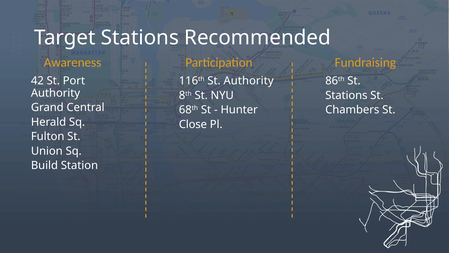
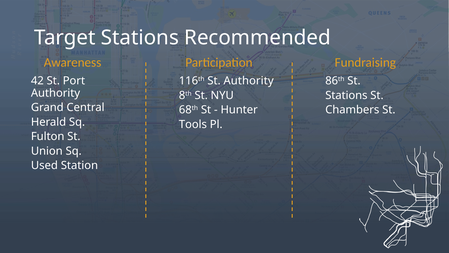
Close: Close -> Tools
Build: Build -> Used
